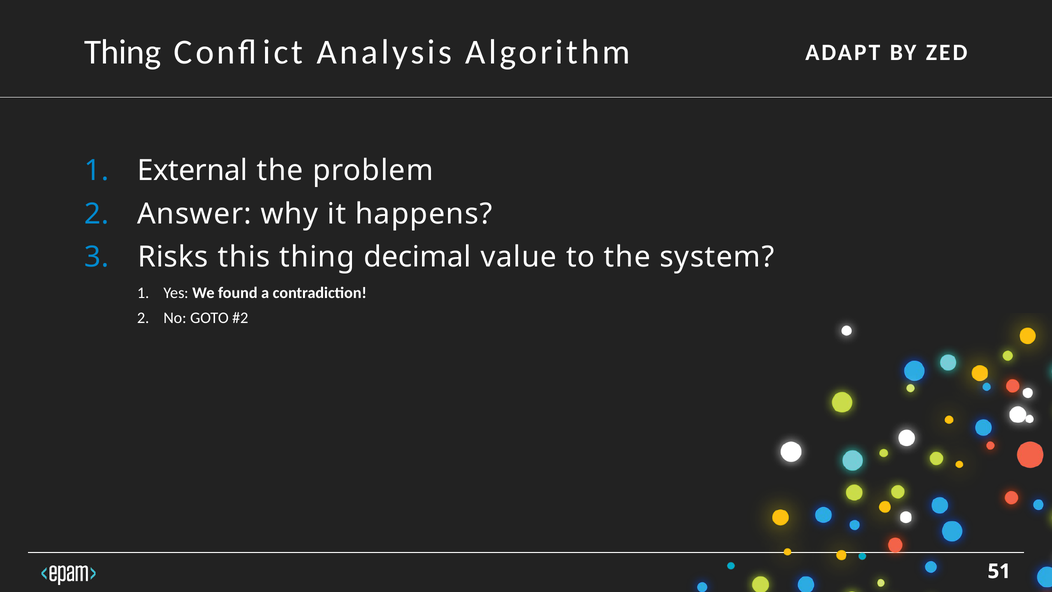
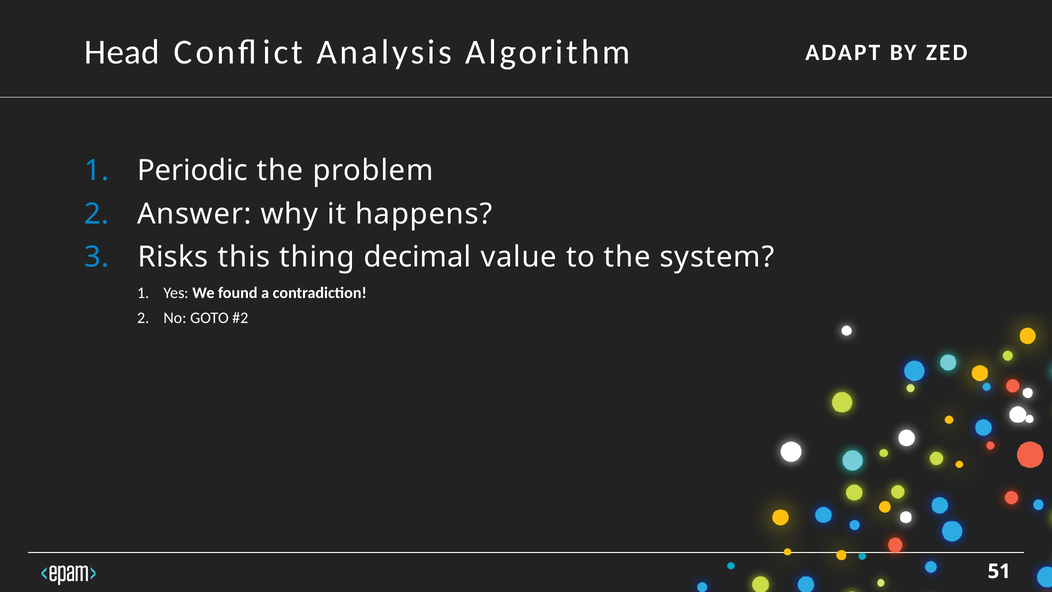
Thing at (123, 52): Thing -> Head
External: External -> Periodic
